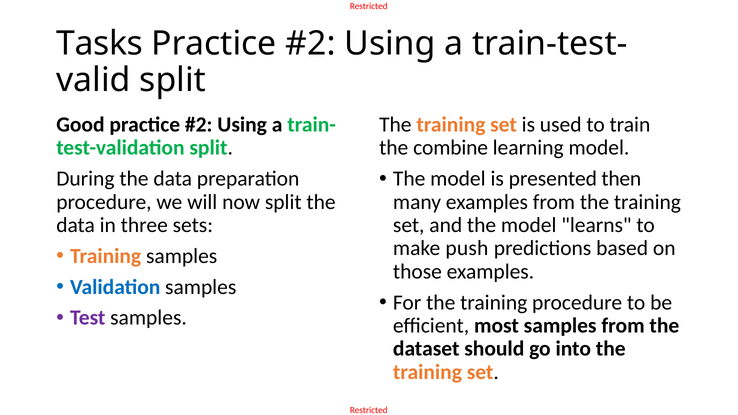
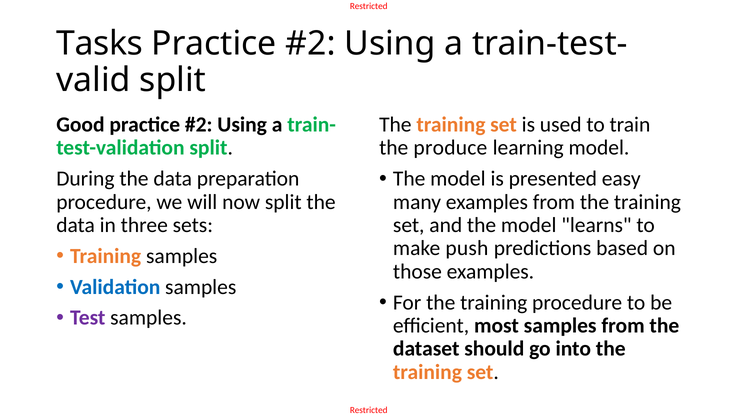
combine: combine -> produce
then: then -> easy
